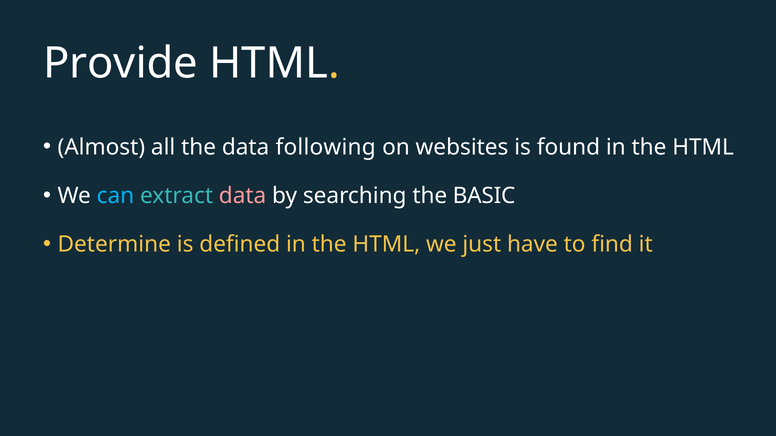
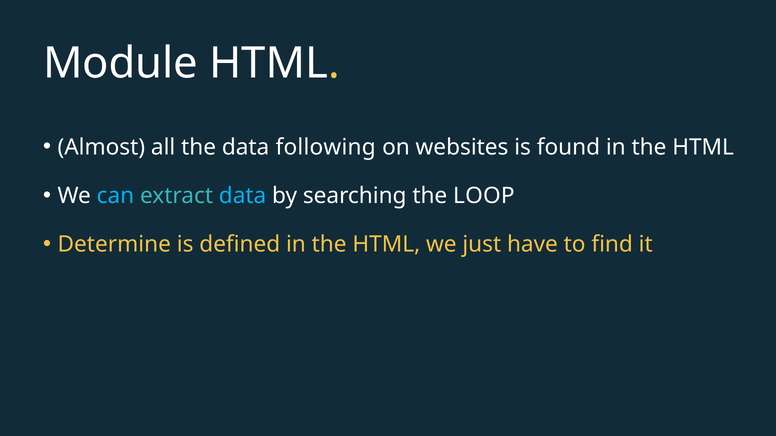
Provide: Provide -> Module
data at (243, 196) colour: pink -> light blue
BASIC: BASIC -> LOOP
